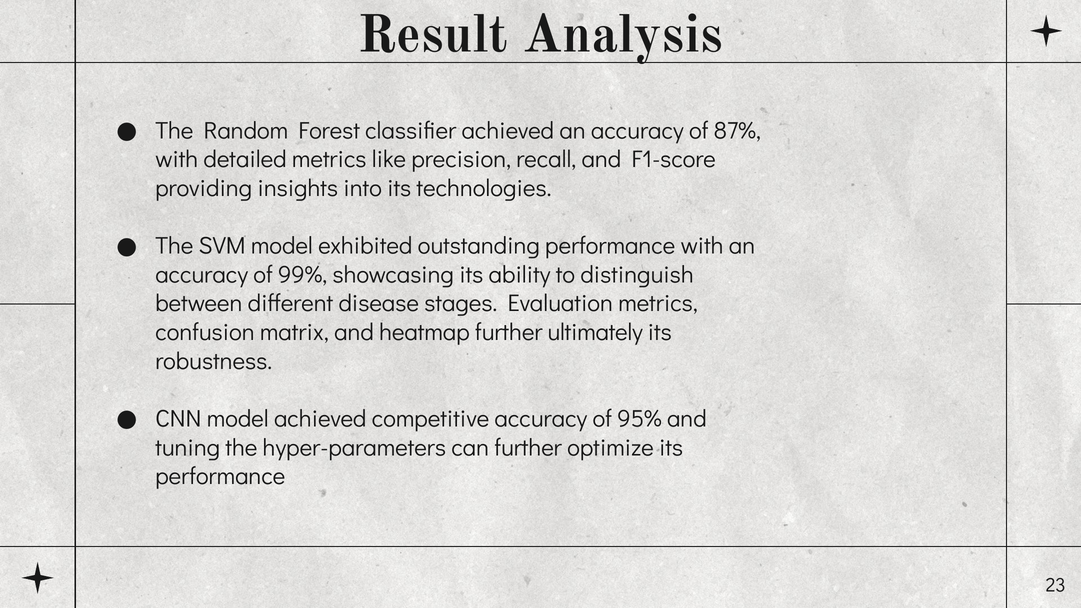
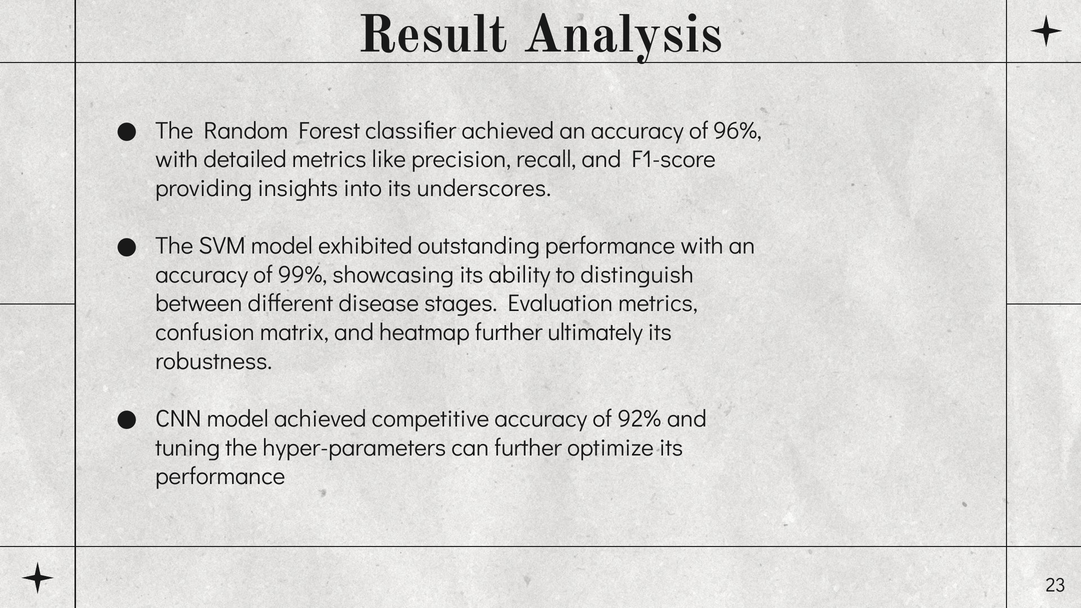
87%: 87% -> 96%
technologies: technologies -> underscores
95%: 95% -> 92%
